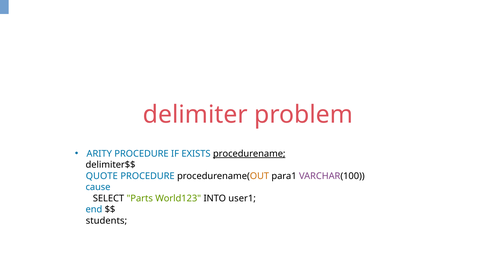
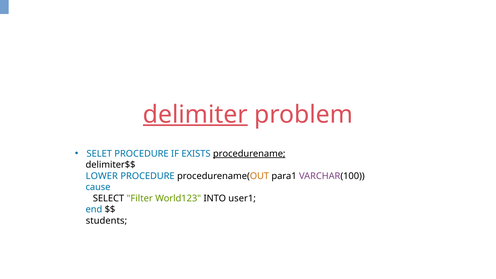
delimiter underline: none -> present
ARITY: ARITY -> SELET
QUOTE: QUOTE -> LOWER
Parts: Parts -> Filter
